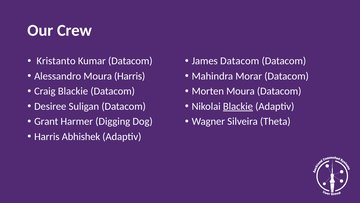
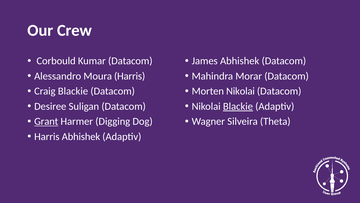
Kristanto: Kristanto -> Corbould
James Datacom: Datacom -> Abhishek
Morten Moura: Moura -> Nikolai
Grant underline: none -> present
